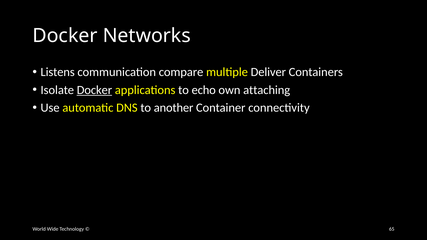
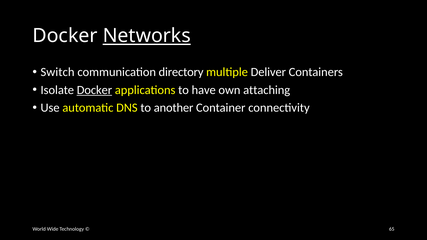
Networks underline: none -> present
Listens: Listens -> Switch
compare: compare -> directory
echo: echo -> have
